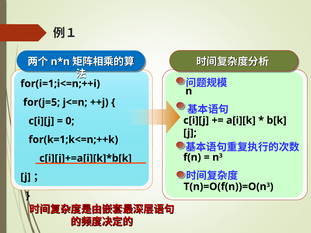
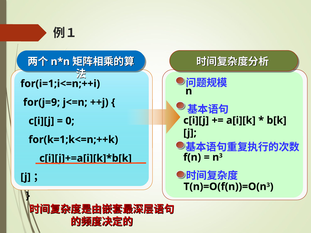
for(j=5: for(j=5 -> for(j=9
